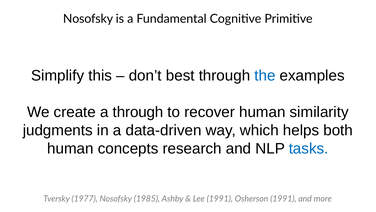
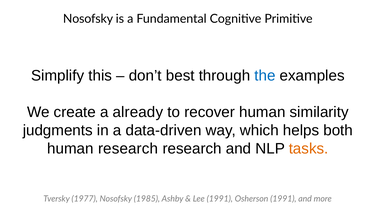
a through: through -> already
human concepts: concepts -> research
tasks colour: blue -> orange
